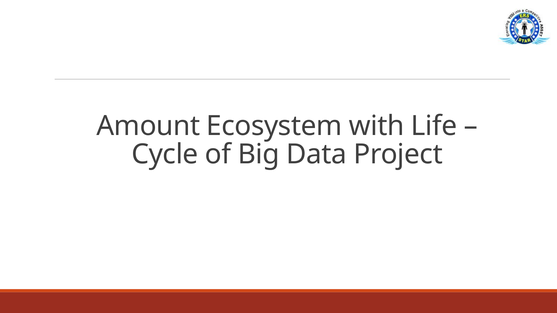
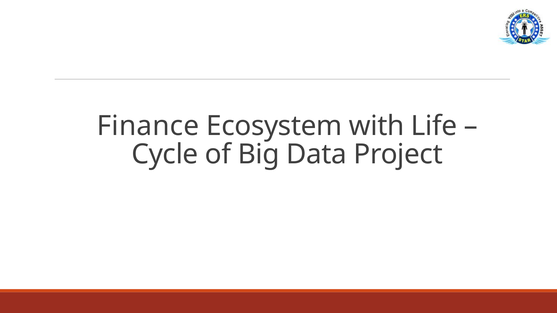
Amount: Amount -> Finance
